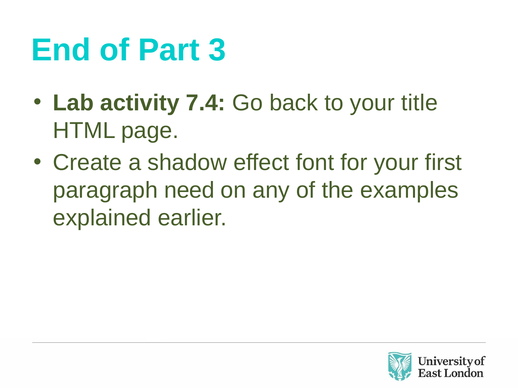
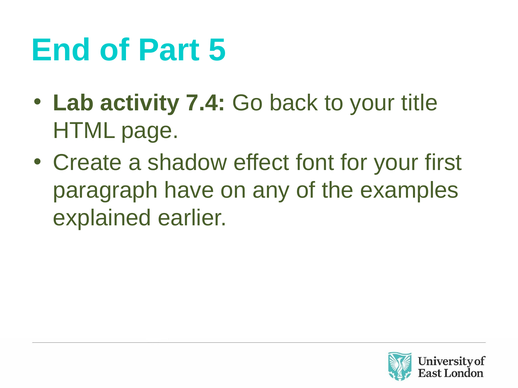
3: 3 -> 5
need: need -> have
